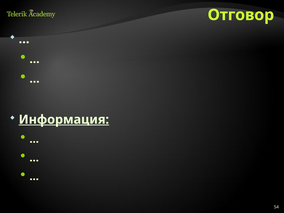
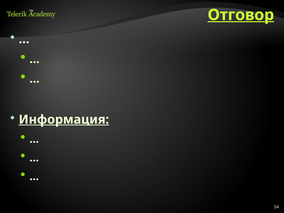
Отговор underline: none -> present
